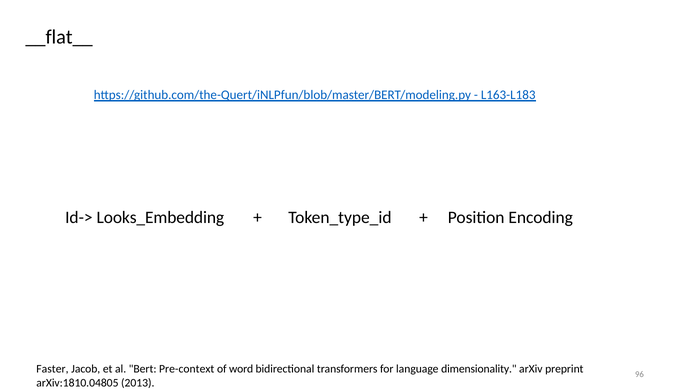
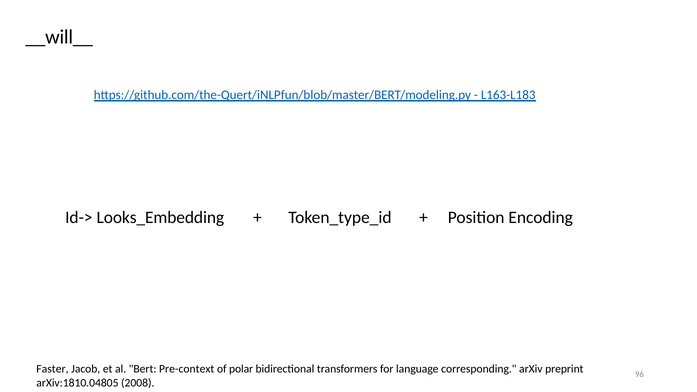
__flat__: __flat__ -> __will__
word: word -> polar
dimensionality: dimensionality -> corresponding
2013: 2013 -> 2008
